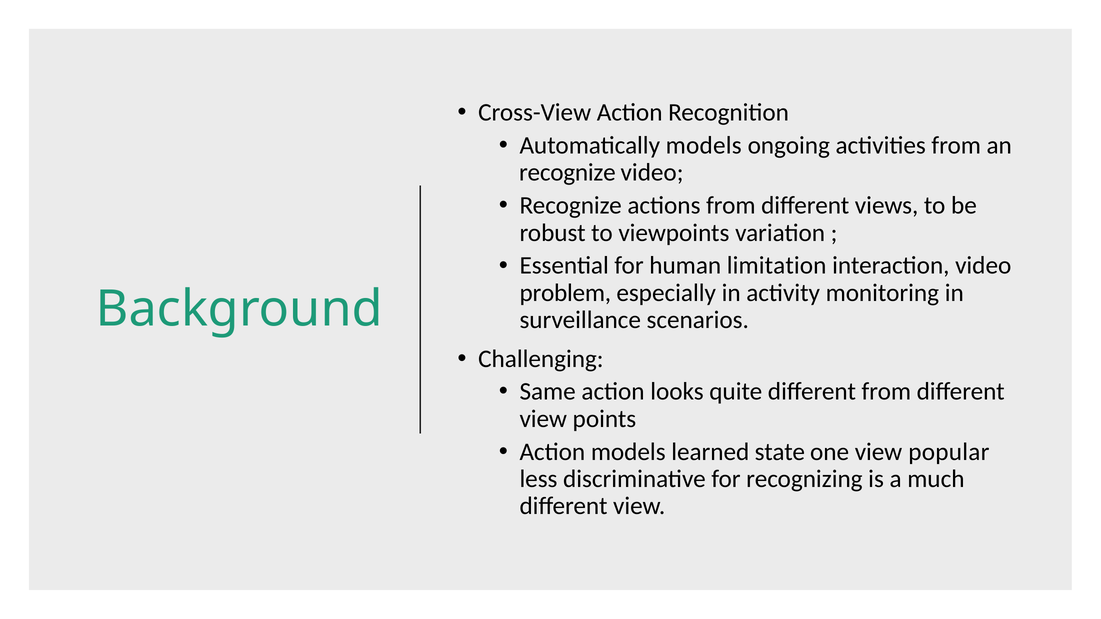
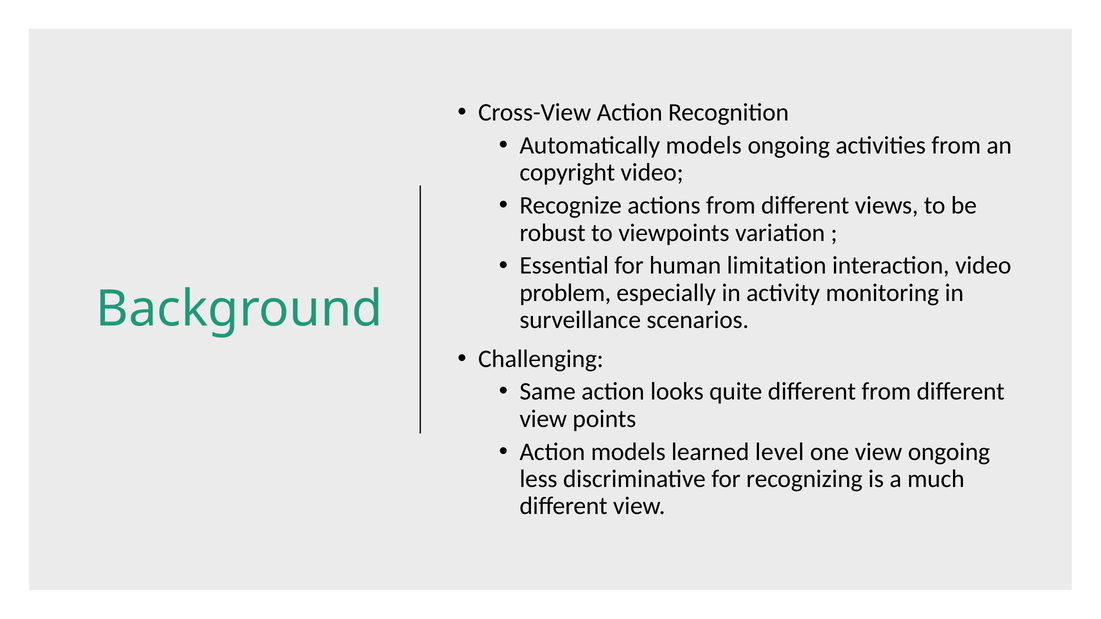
recognize at (567, 173): recognize -> copyright
state: state -> level
view popular: popular -> ongoing
